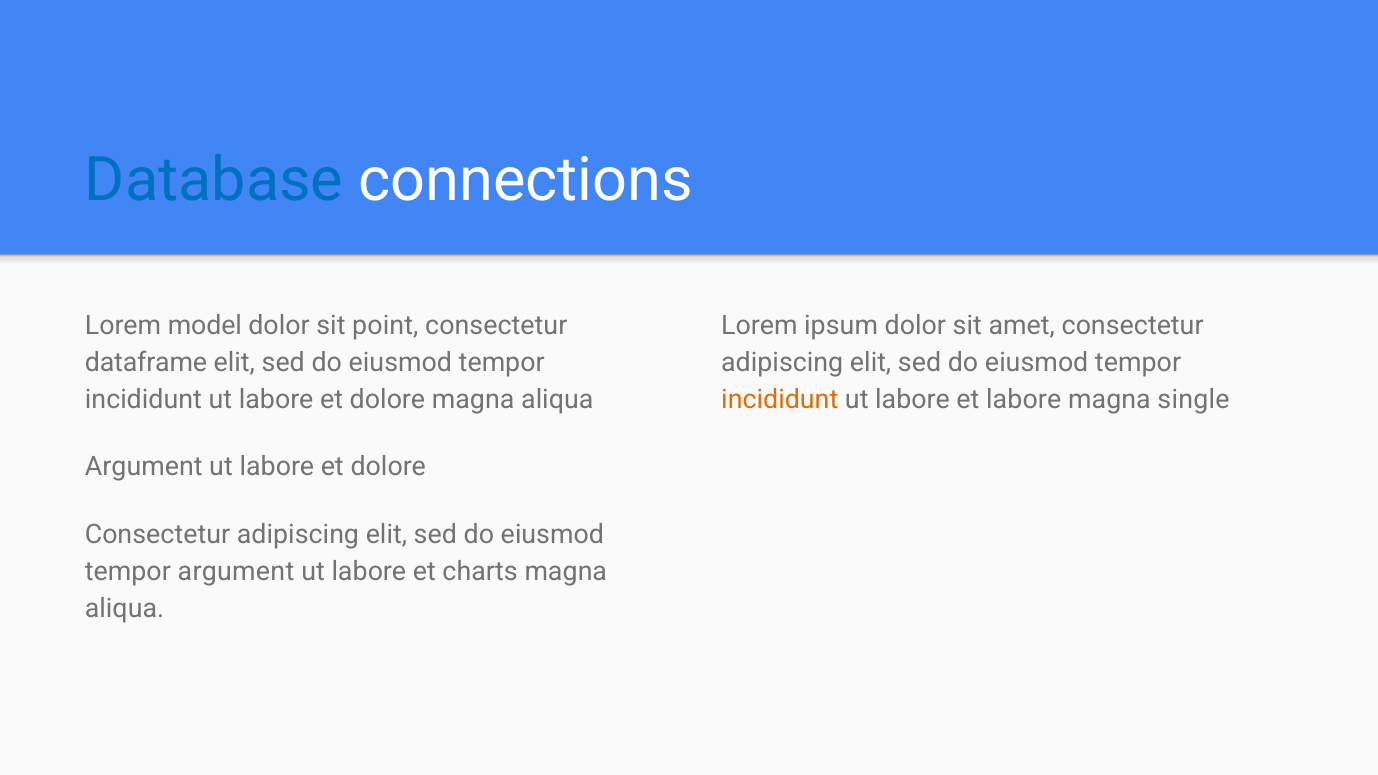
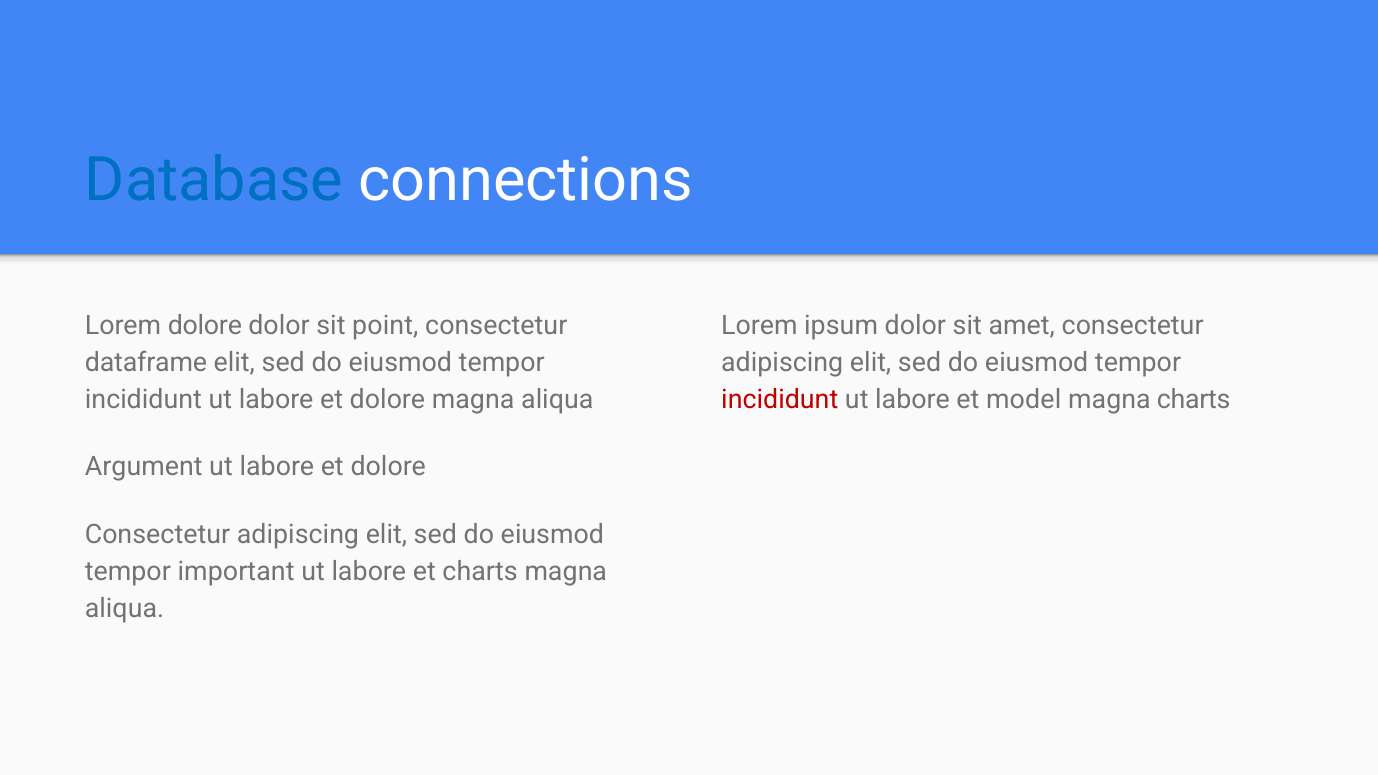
Lorem model: model -> dolore
incididunt at (780, 400) colour: orange -> red
et labore: labore -> model
magna single: single -> charts
tempor argument: argument -> important
